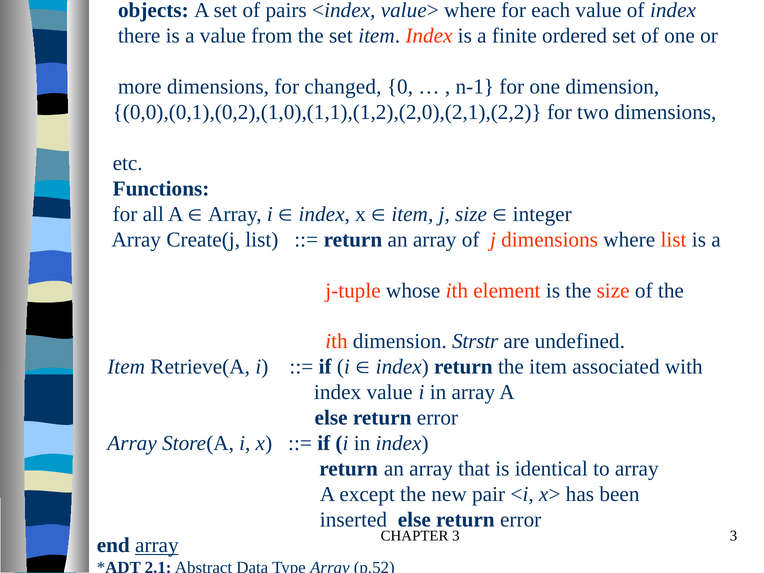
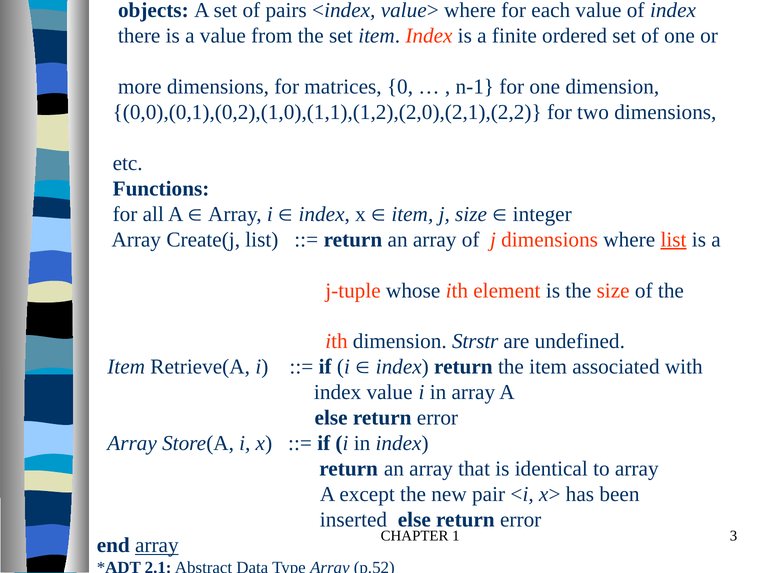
changed: changed -> matrices
list at (674, 240) underline: none -> present
CHAPTER 3: 3 -> 1
